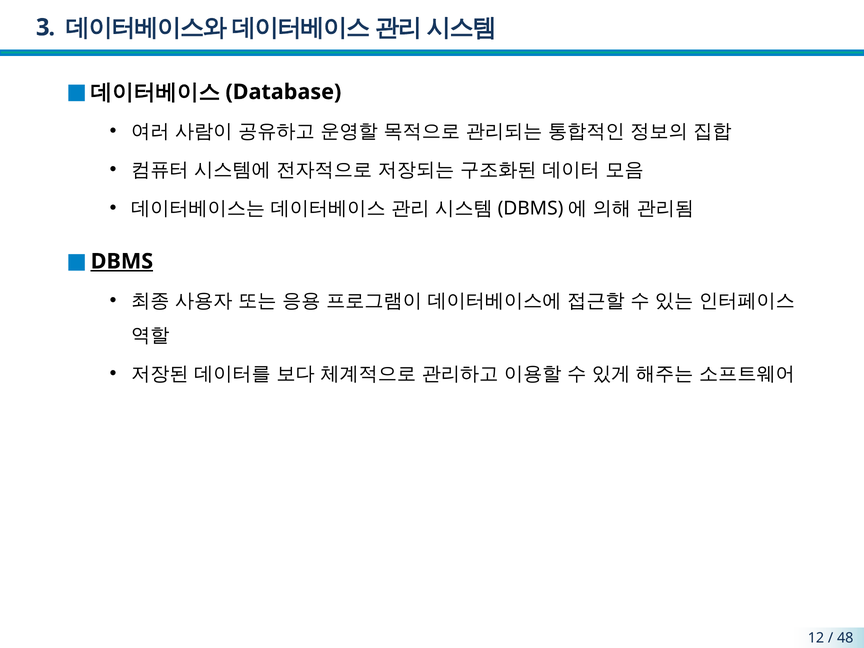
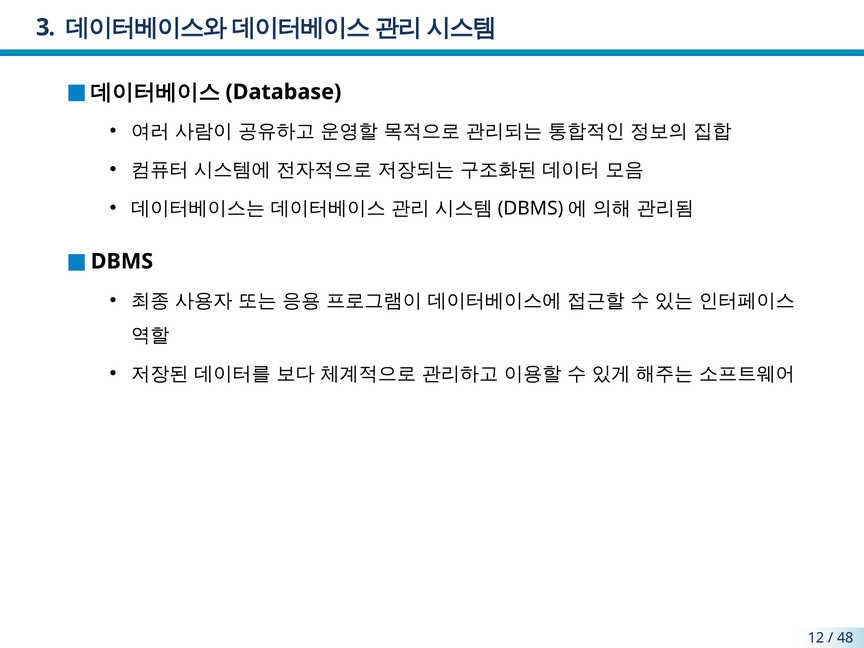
DBMS underline: present -> none
